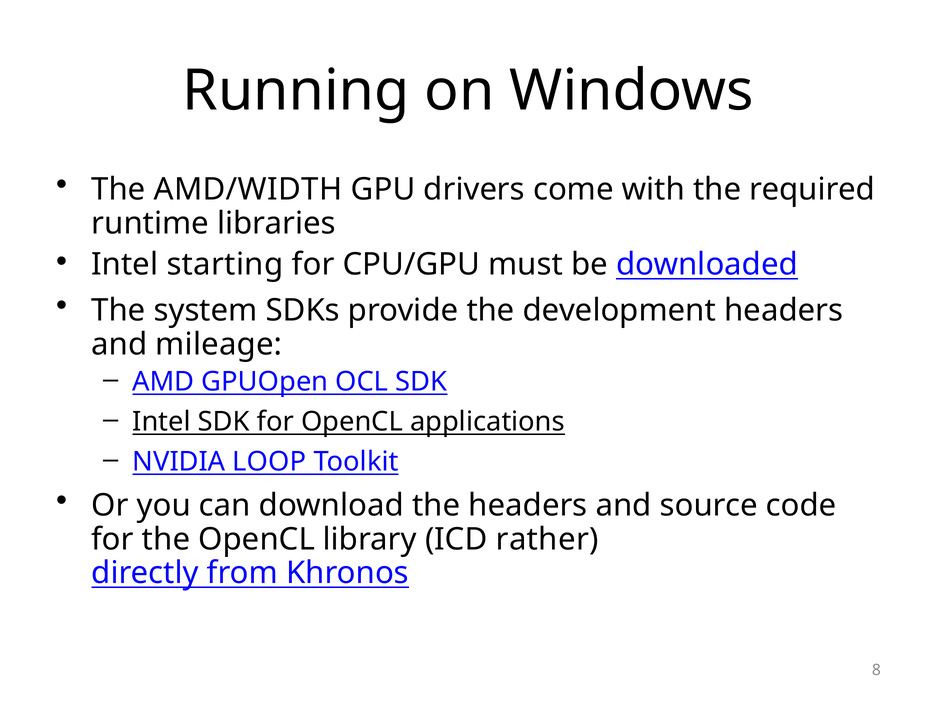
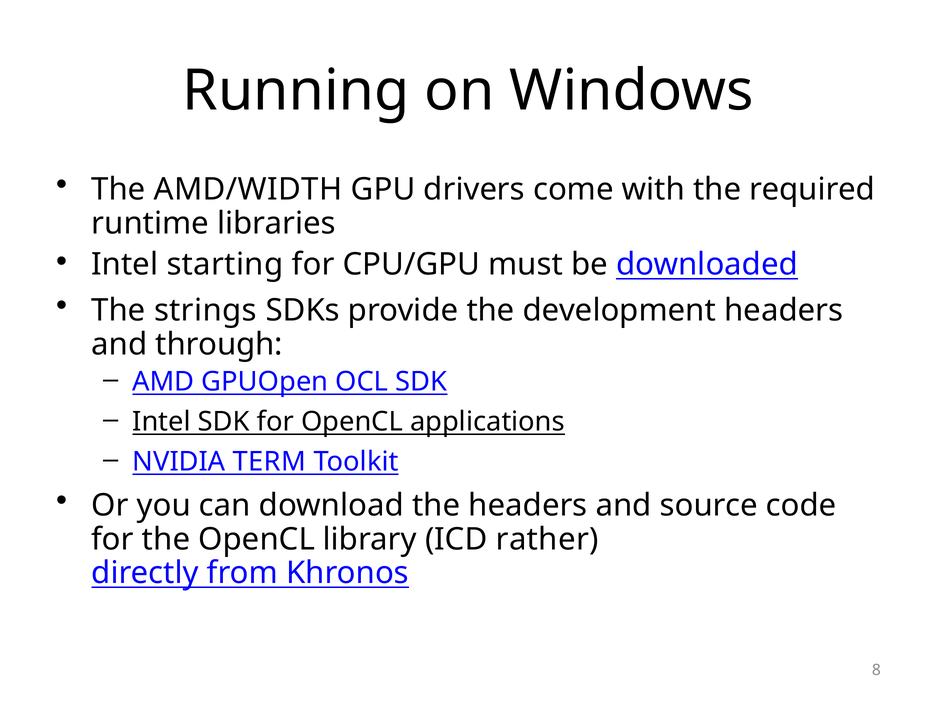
system: system -> strings
mileage: mileage -> through
LOOP: LOOP -> TERM
